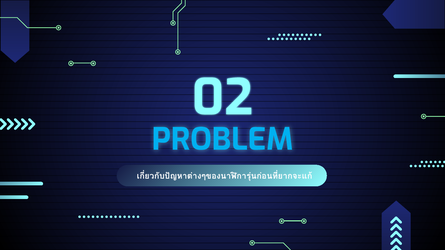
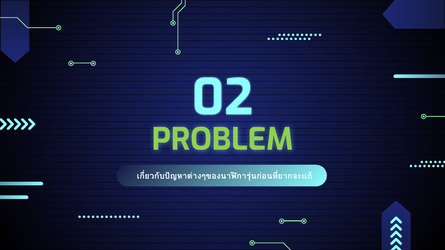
PROBLEM colour: light blue -> light green
